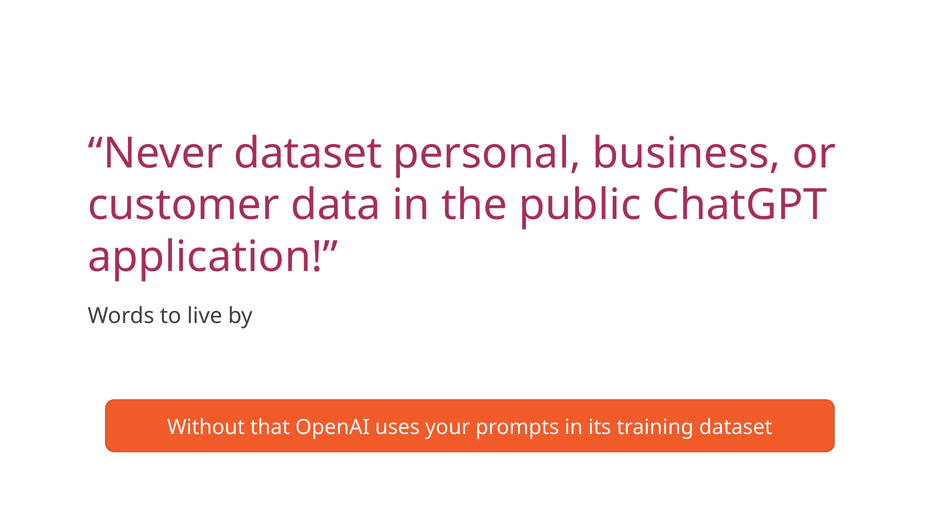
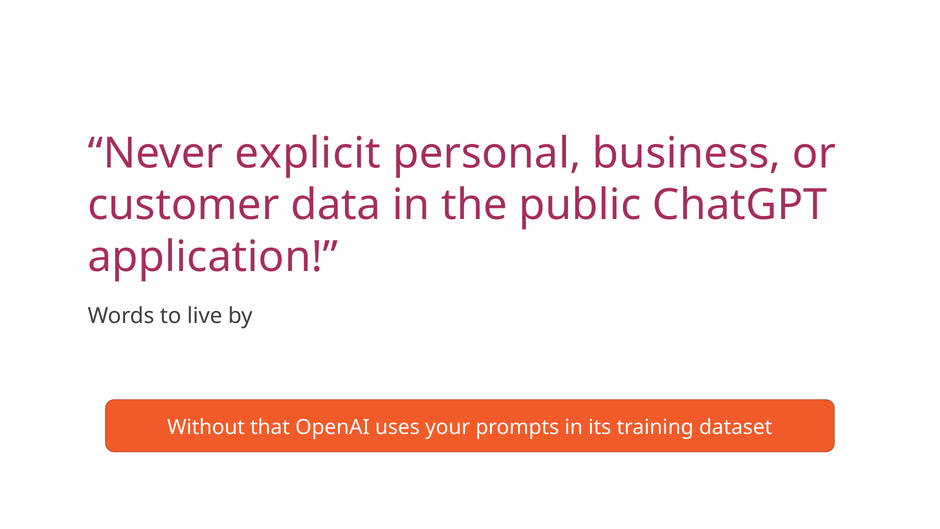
Never dataset: dataset -> explicit
